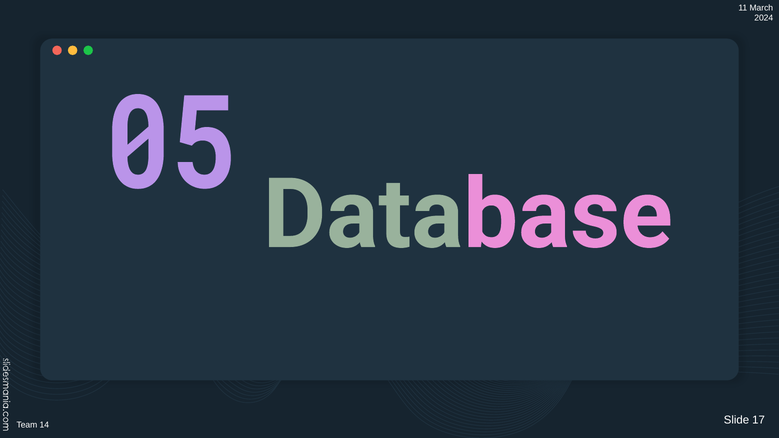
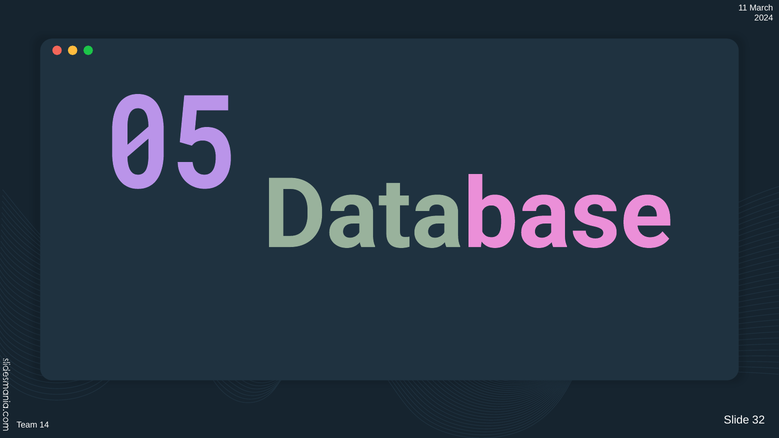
17: 17 -> 32
